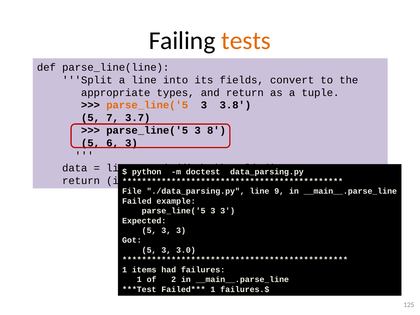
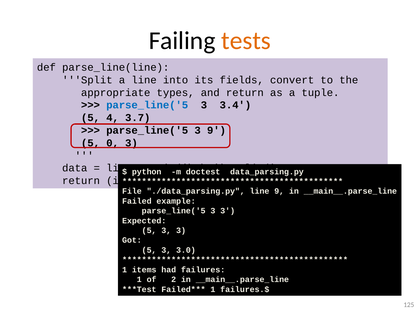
parse_line('5 at (147, 105) colour: orange -> blue
3.8: 3.8 -> 3.4
7: 7 -> 4
3 8: 8 -> 9
6: 6 -> 0
